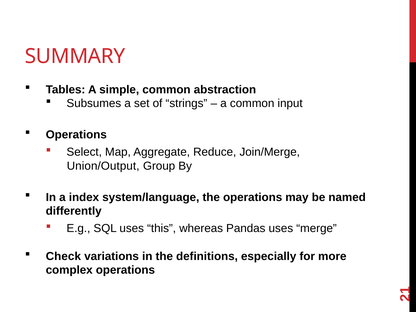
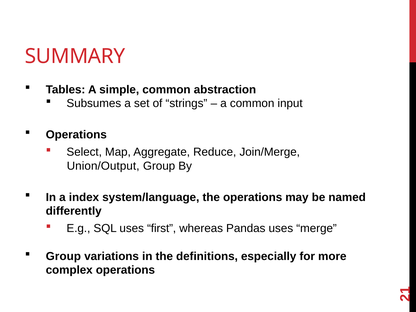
this: this -> first
Check at (63, 256): Check -> Group
